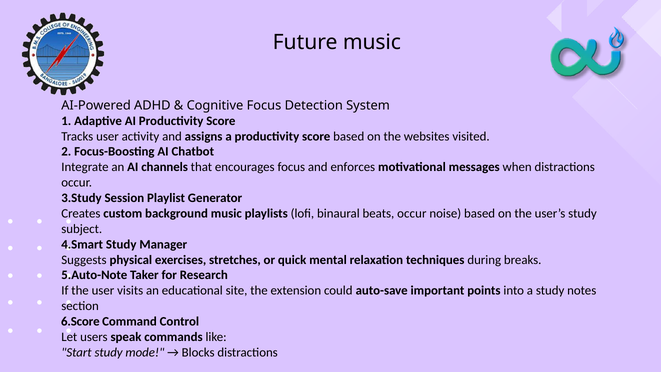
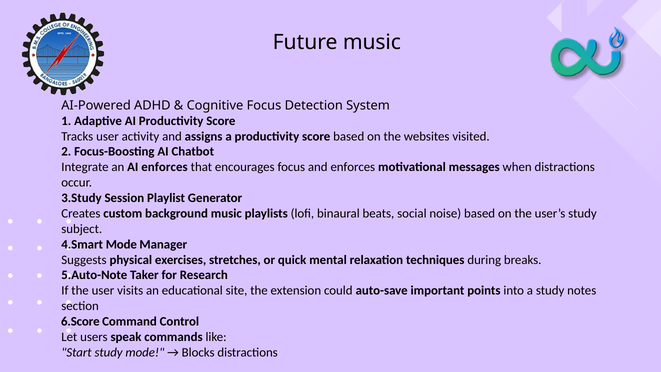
AI channels: channels -> enforces
beats occur: occur -> social
4.Smart Study: Study -> Mode
